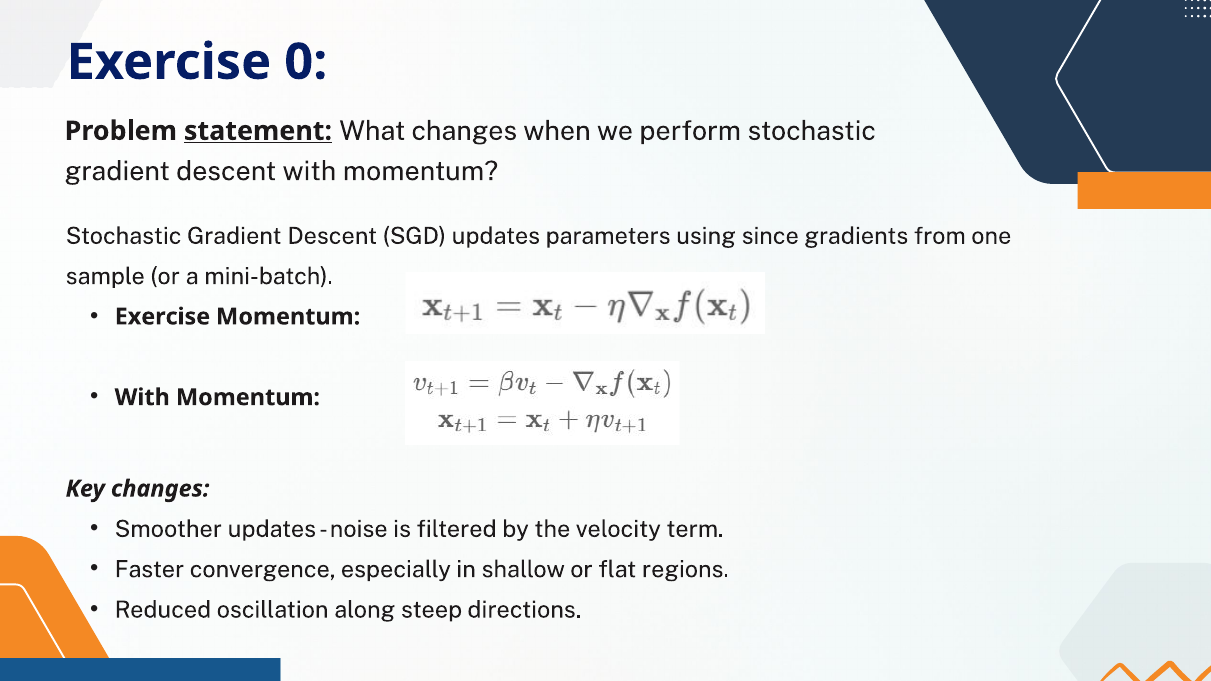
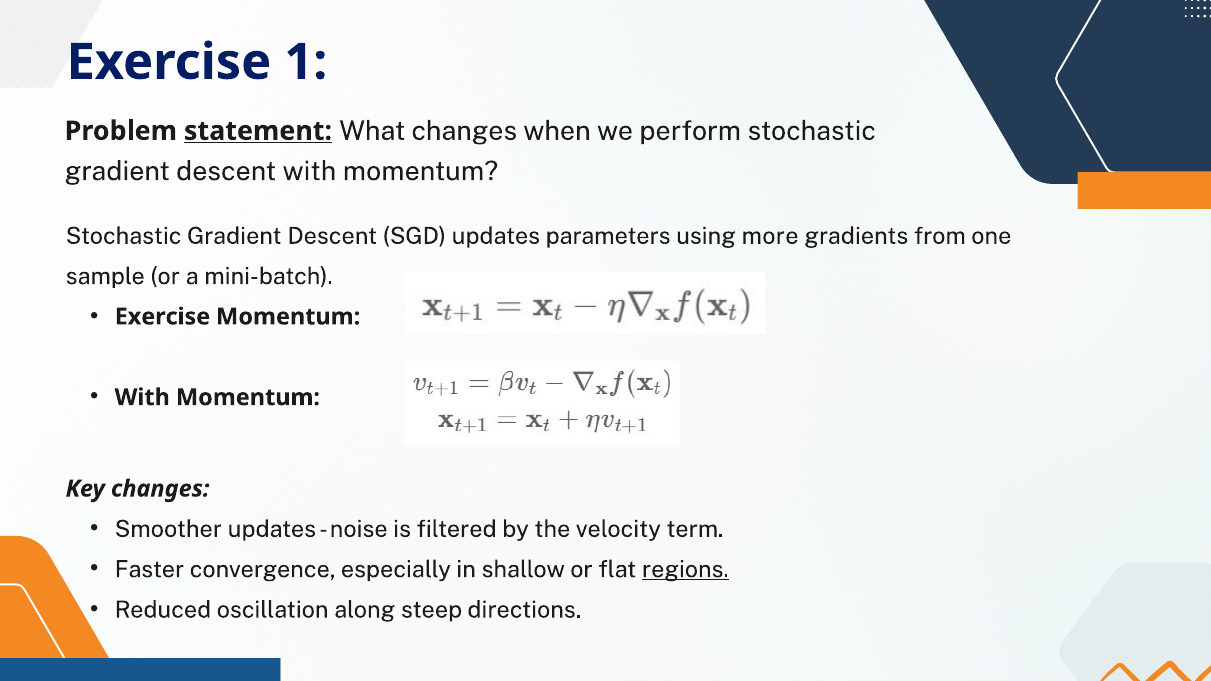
0: 0 -> 1
since: since -> more
regions underline: none -> present
